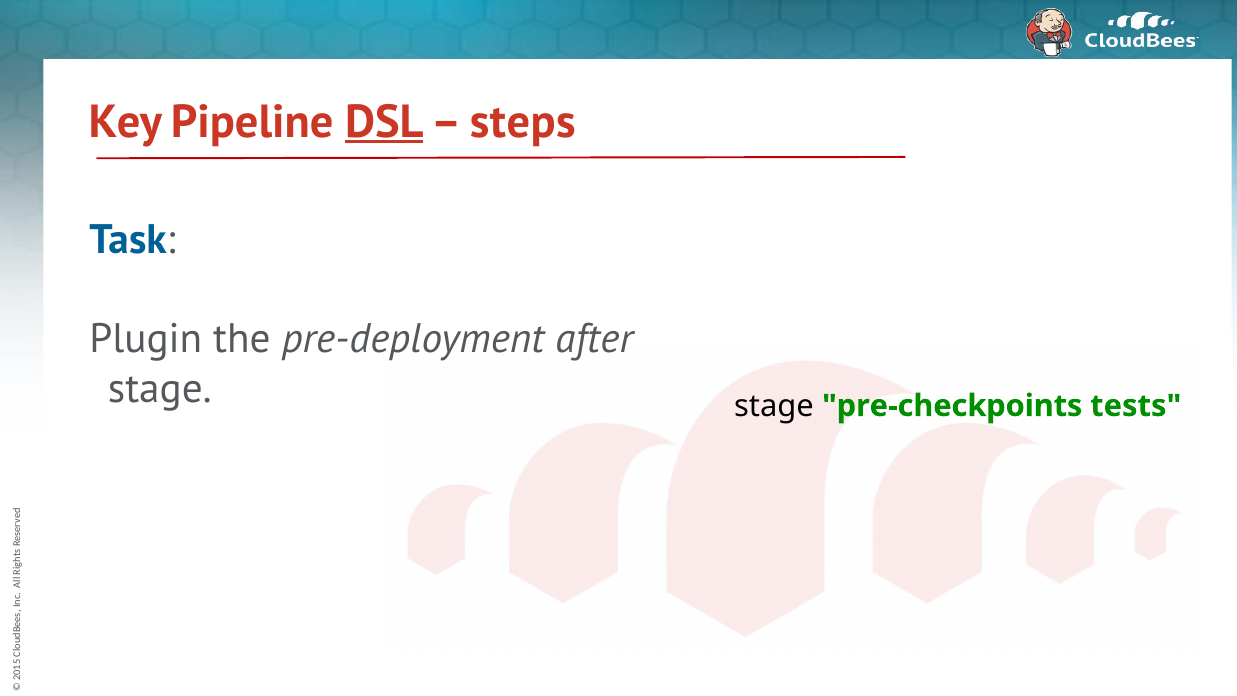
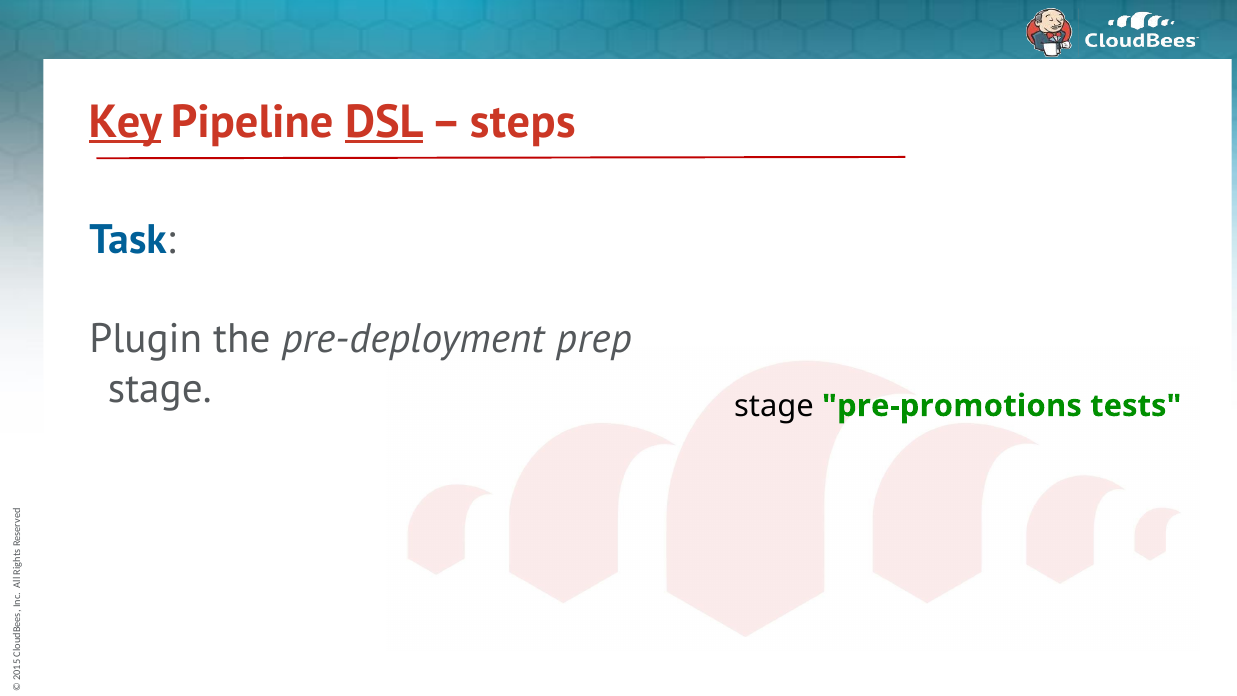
Key underline: none -> present
after: after -> prep
pre-checkpoints: pre-checkpoints -> pre-promotions
